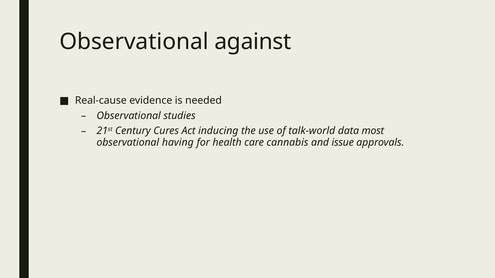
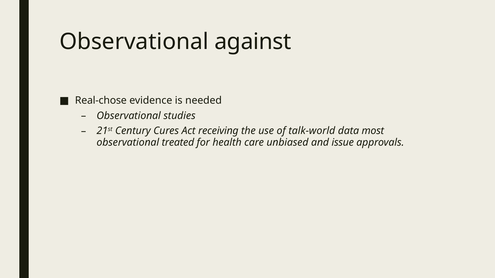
Real-cause: Real-cause -> Real-chose
inducing: inducing -> receiving
having: having -> treated
cannabis: cannabis -> unbiased
